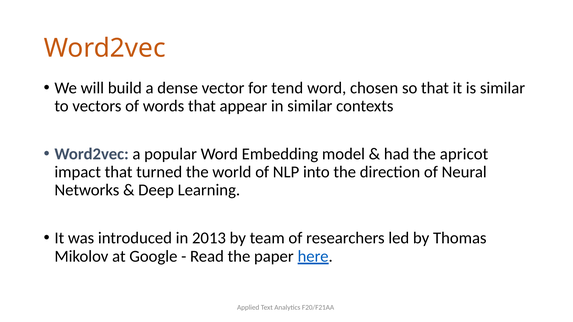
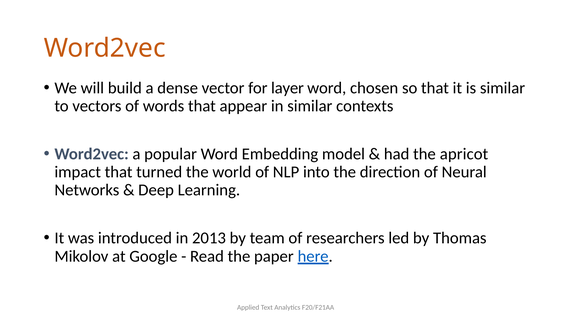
tend: tend -> layer
